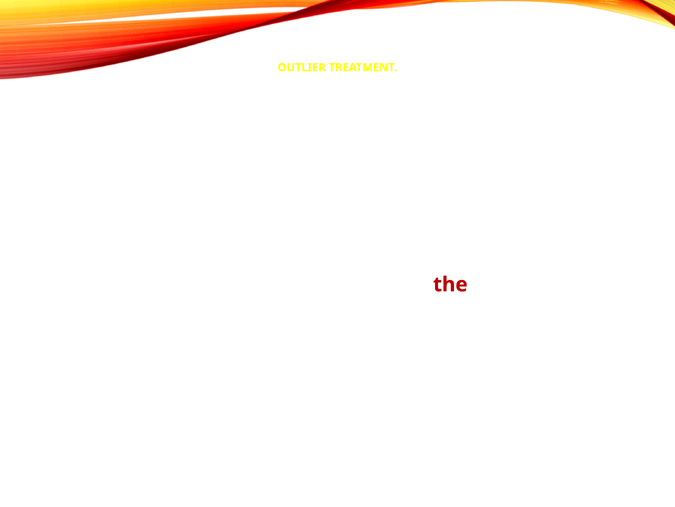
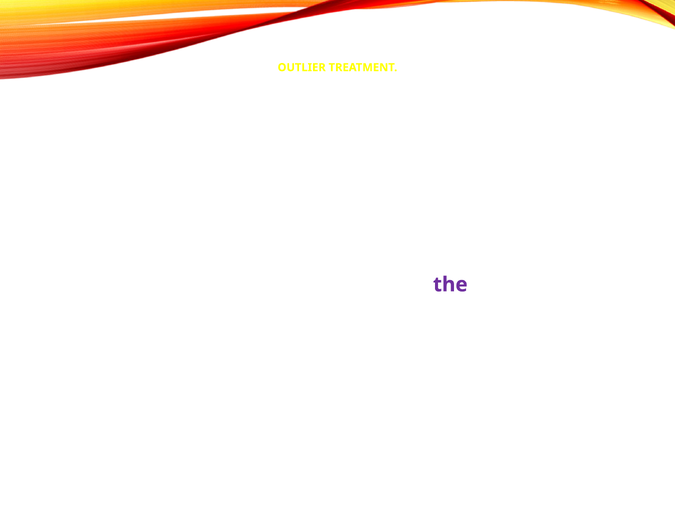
the at (450, 284) colour: red -> purple
